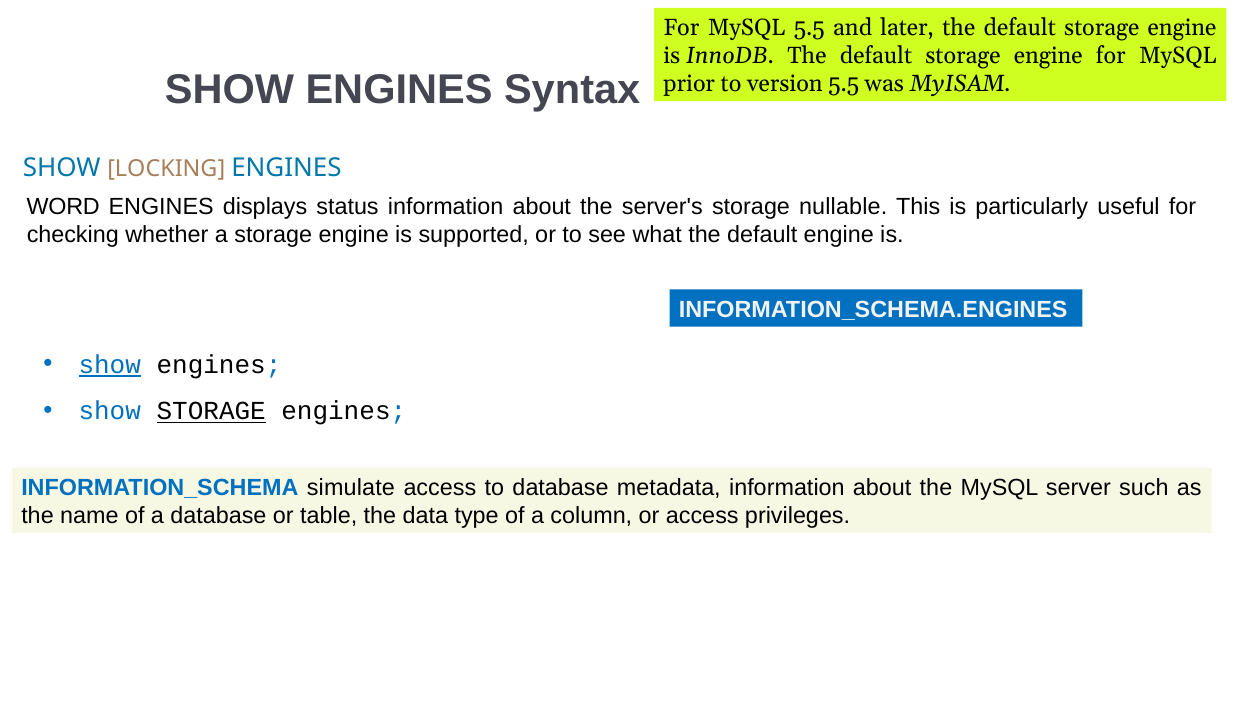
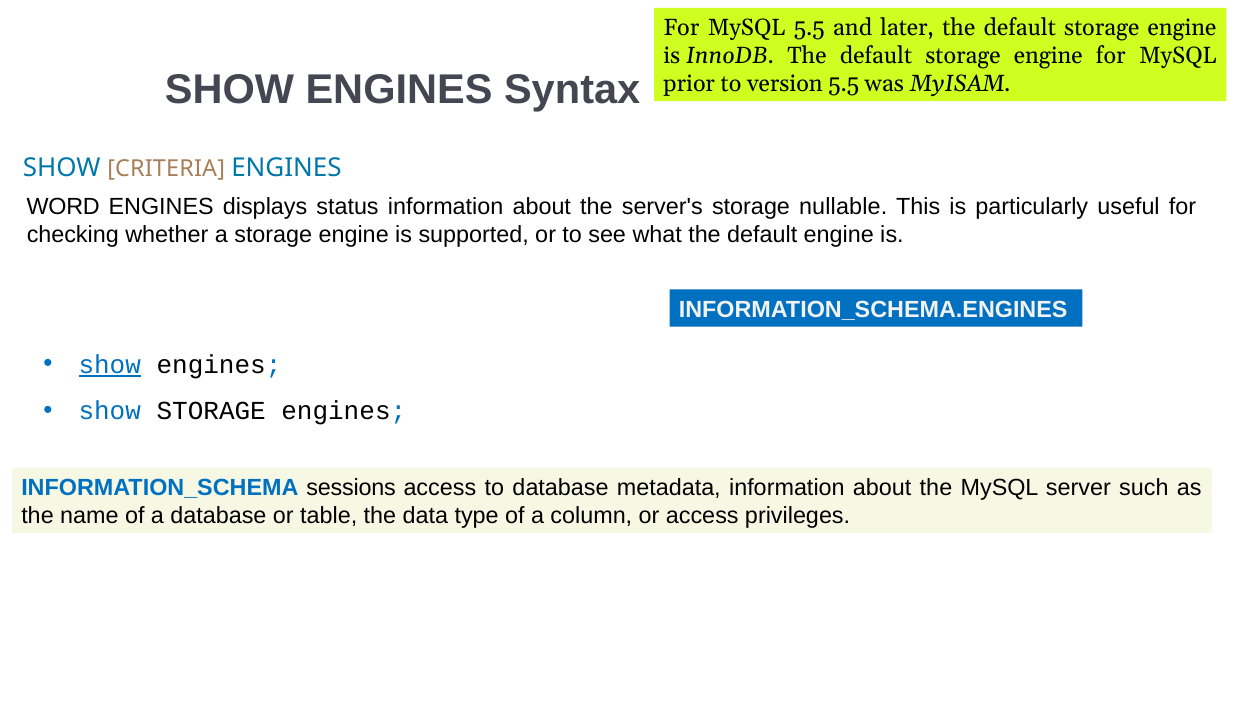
LOCKING: LOCKING -> CRITERIA
STORAGE at (211, 411) underline: present -> none
simulate: simulate -> sessions
